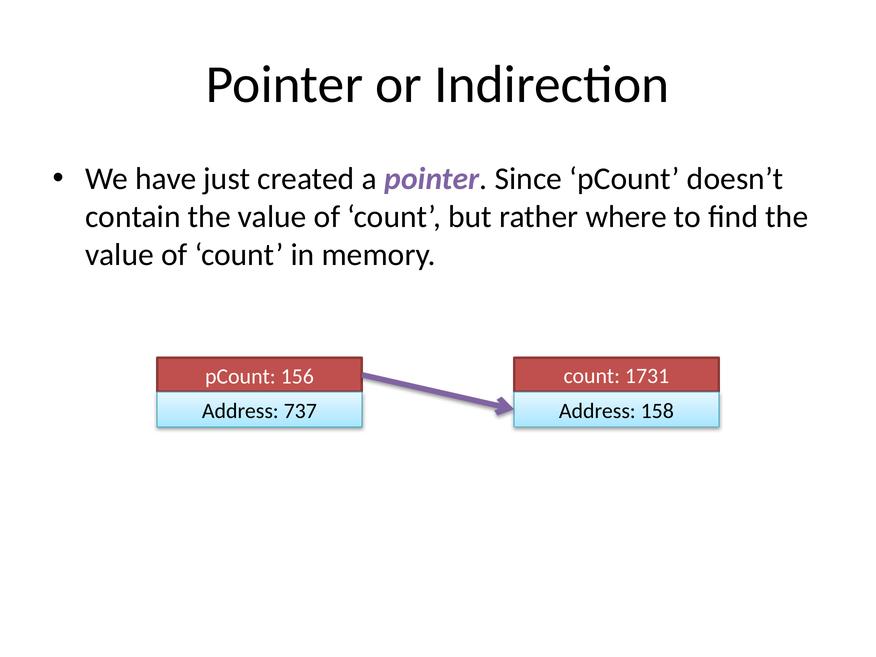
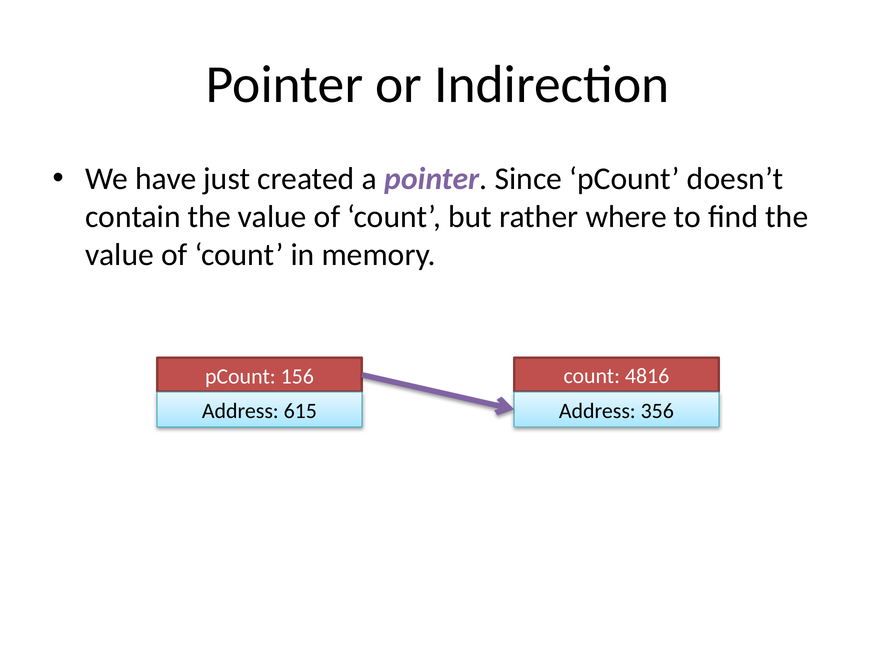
1731: 1731 -> 4816
737: 737 -> 615
158: 158 -> 356
